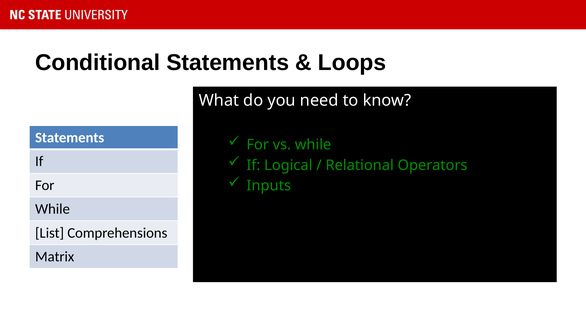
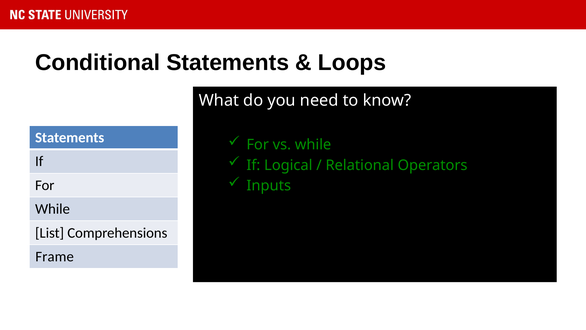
Matrix: Matrix -> Frame
